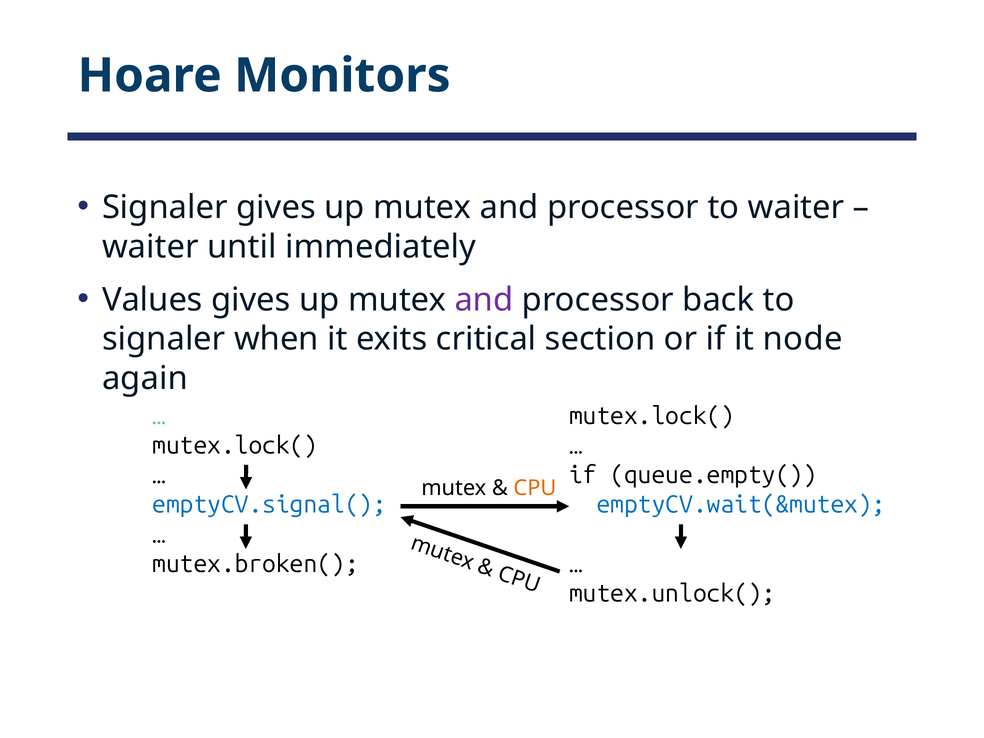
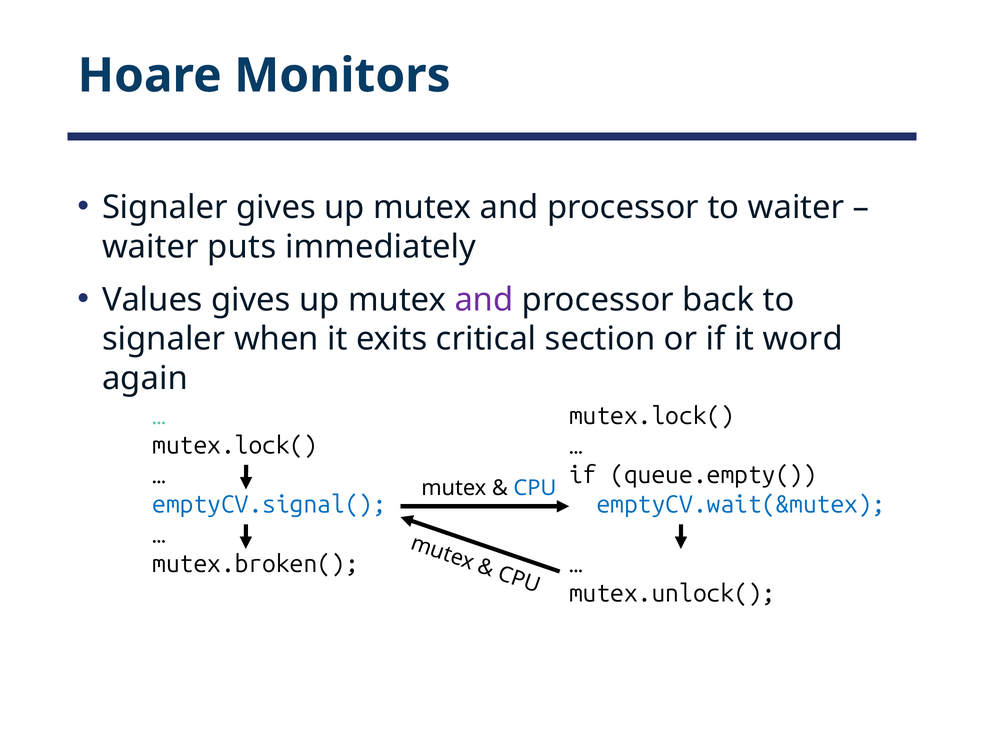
until: until -> puts
node: node -> word
CPU colour: orange -> blue
